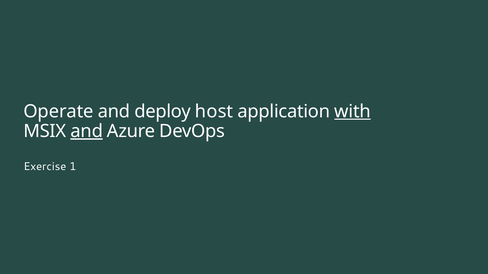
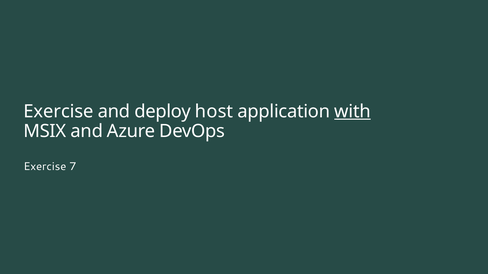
Operate at (59, 112): Operate -> Exercise
and at (87, 131) underline: present -> none
1: 1 -> 7
